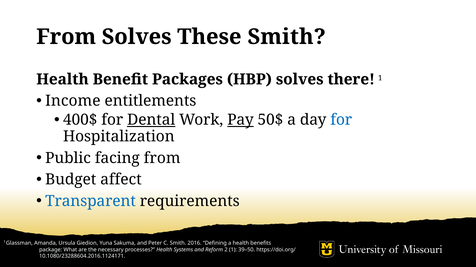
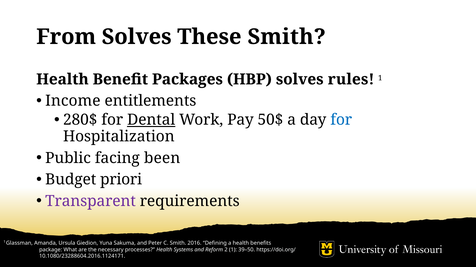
there: there -> rules
400$: 400$ -> 280$
Pay underline: present -> none
facing from: from -> been
affect: affect -> priori
Transparent colour: blue -> purple
